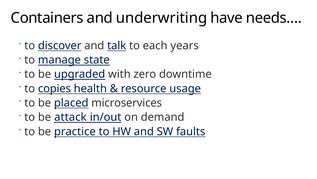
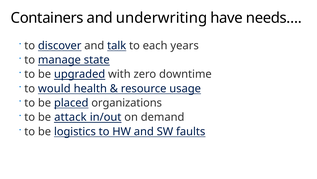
copies: copies -> would
microservices: microservices -> organizations
practice: practice -> logistics
